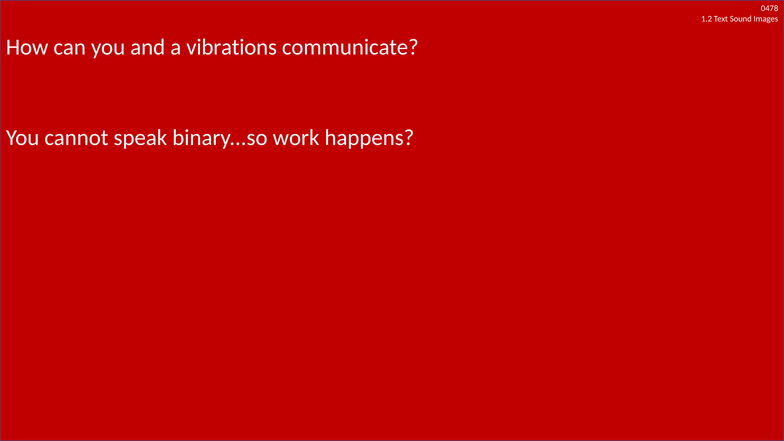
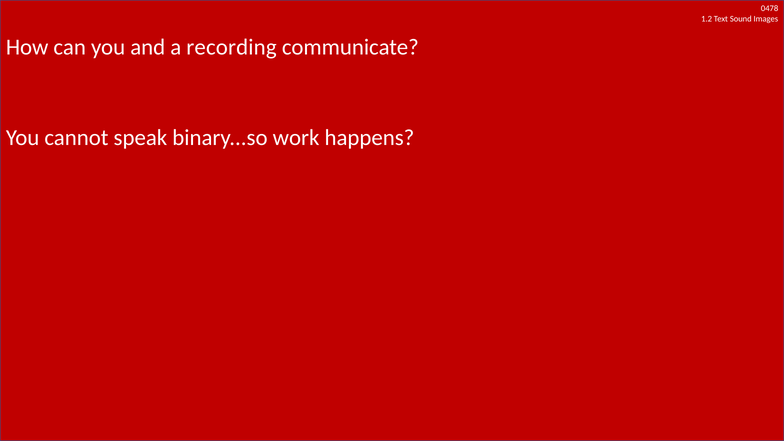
vibrations: vibrations -> recording
